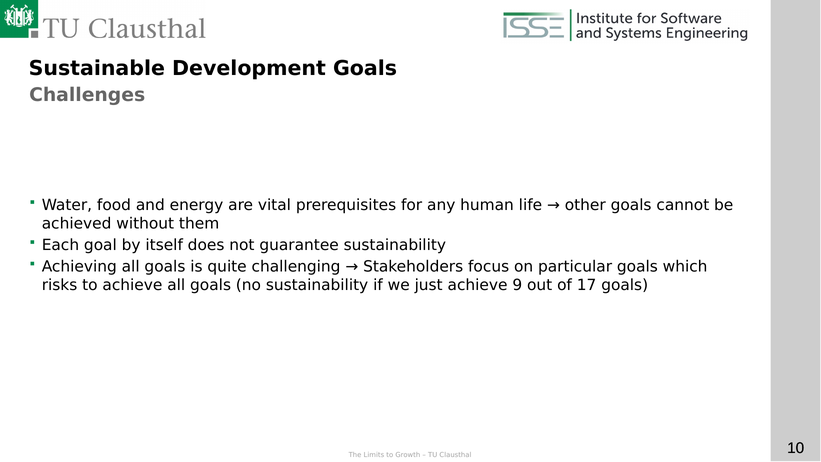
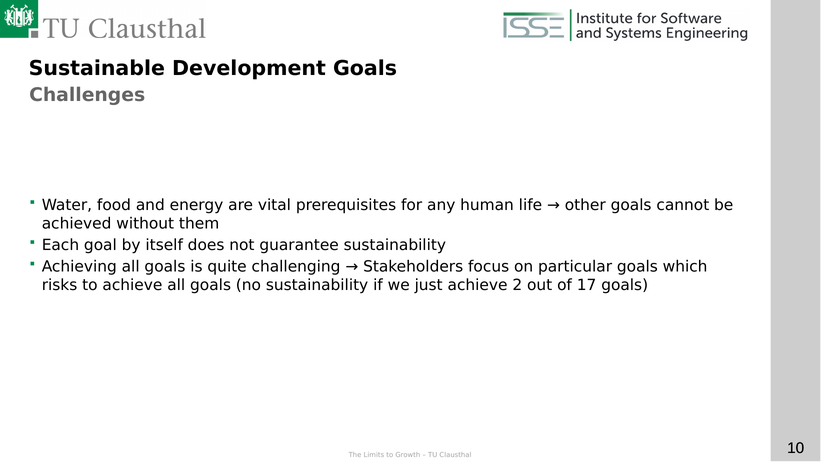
9: 9 -> 2
